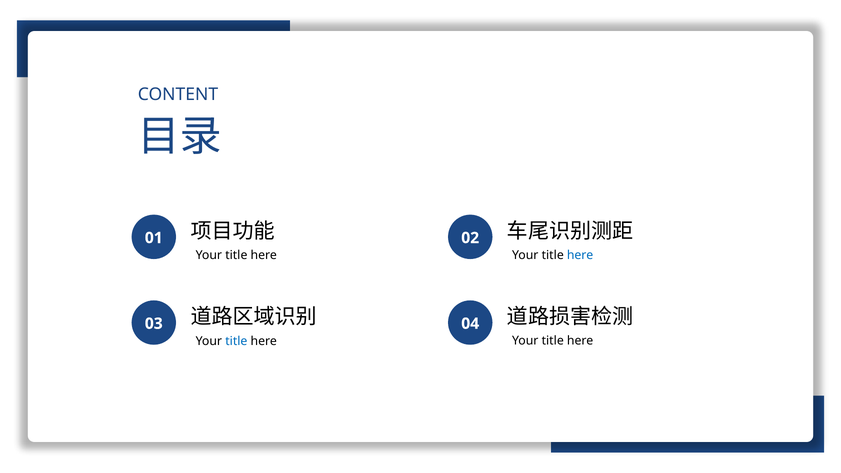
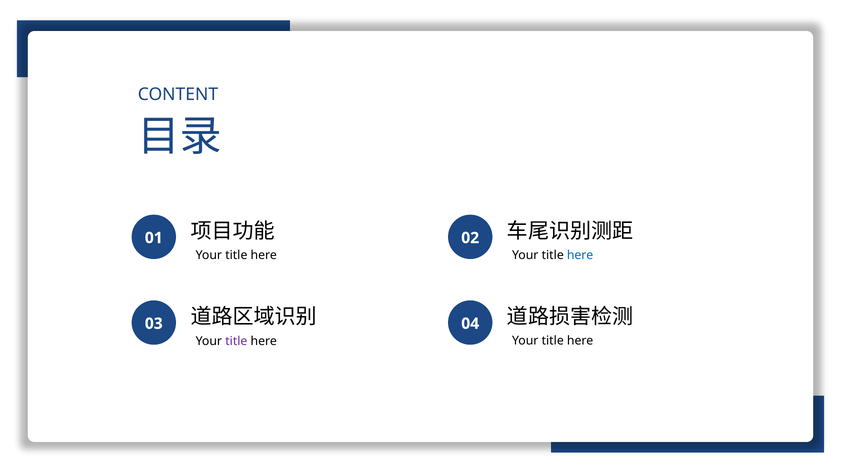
title at (236, 341) colour: blue -> purple
